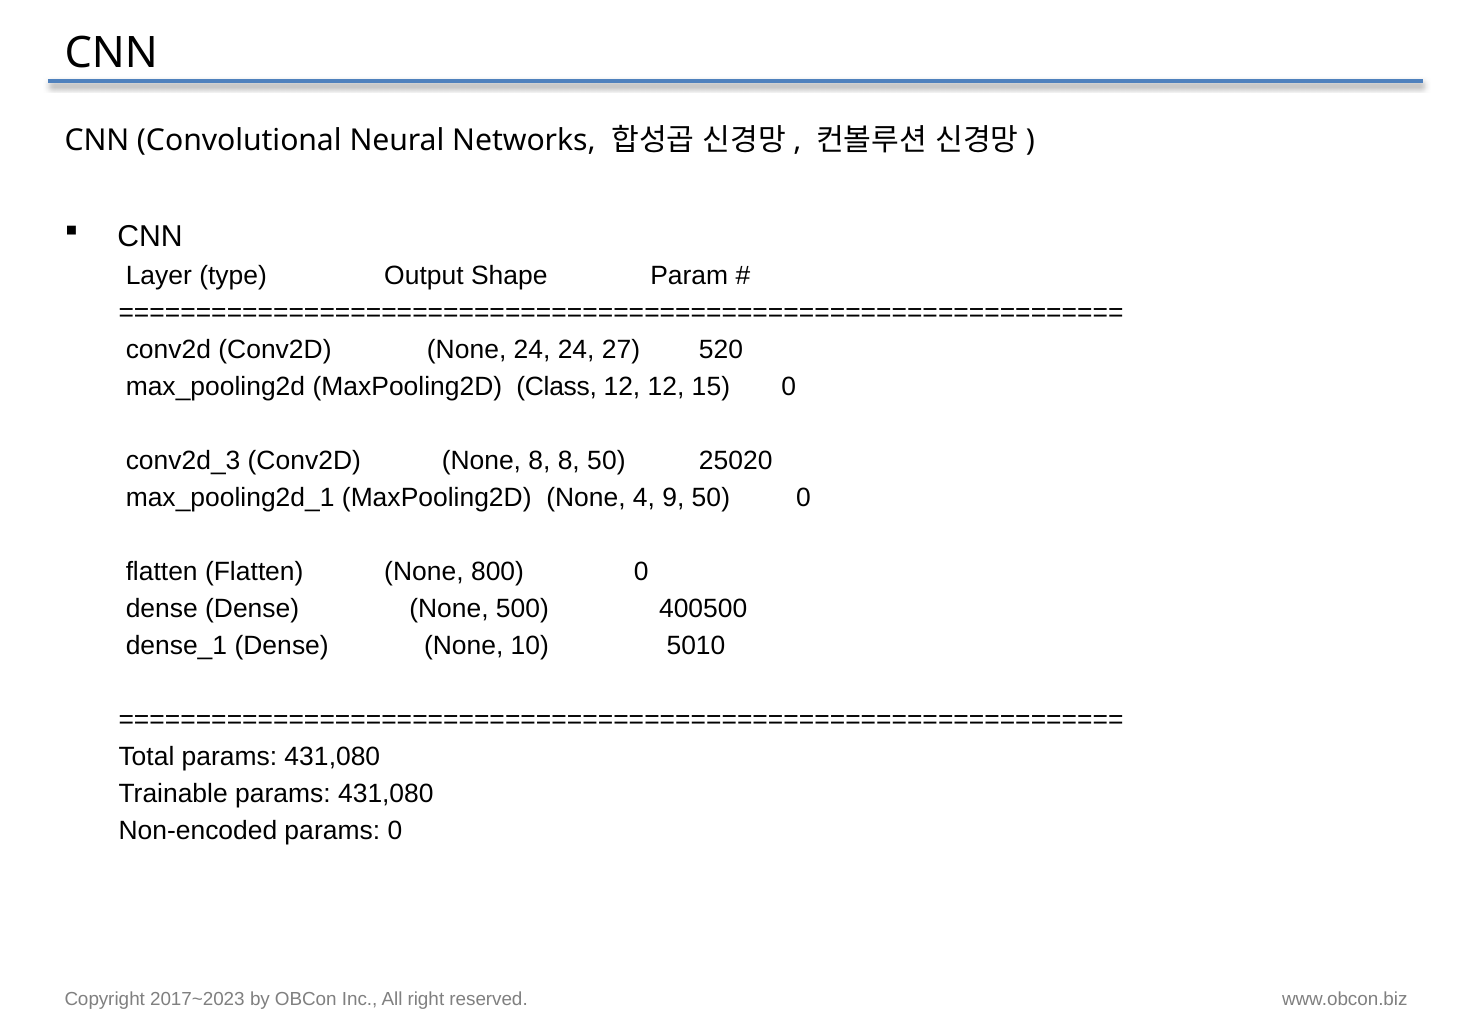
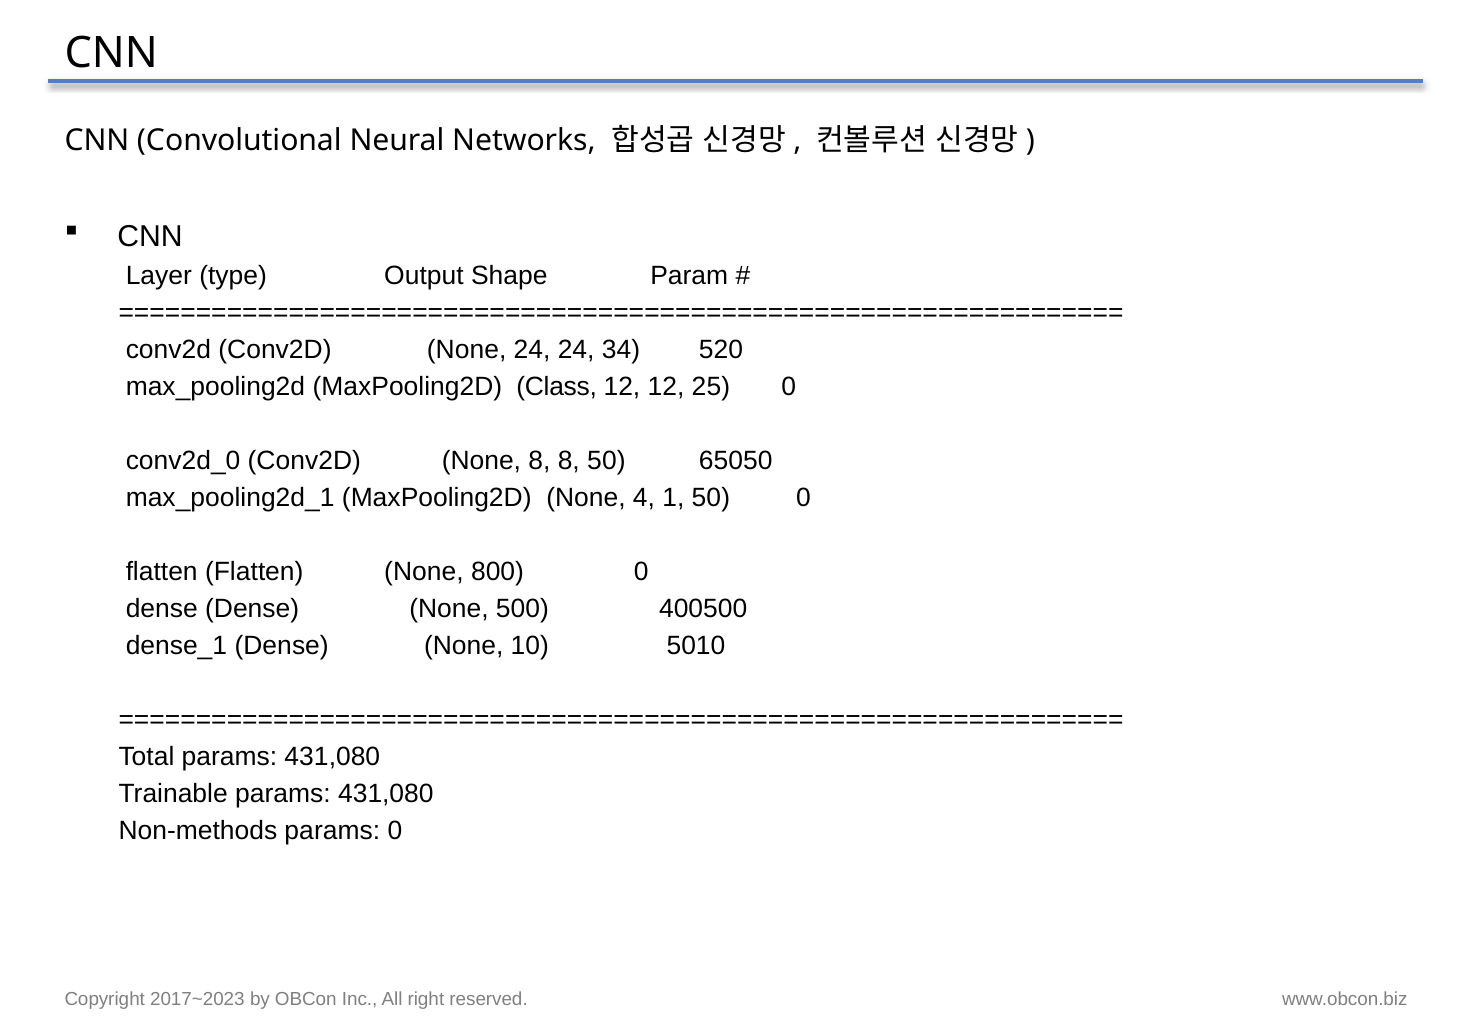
27: 27 -> 34
15: 15 -> 25
conv2d_3: conv2d_3 -> conv2d_0
25020: 25020 -> 65050
9: 9 -> 1
Non-encoded: Non-encoded -> Non-methods
